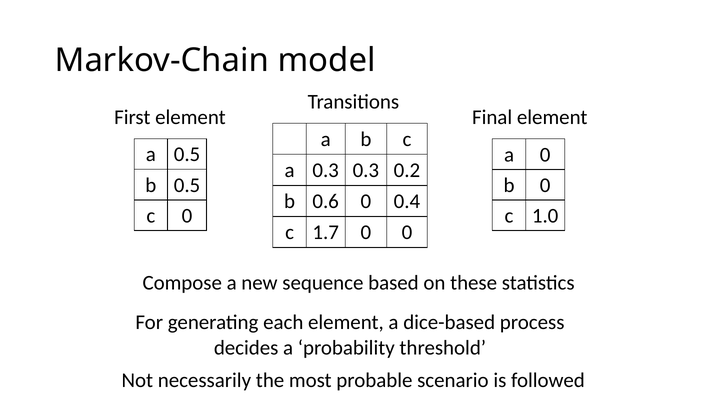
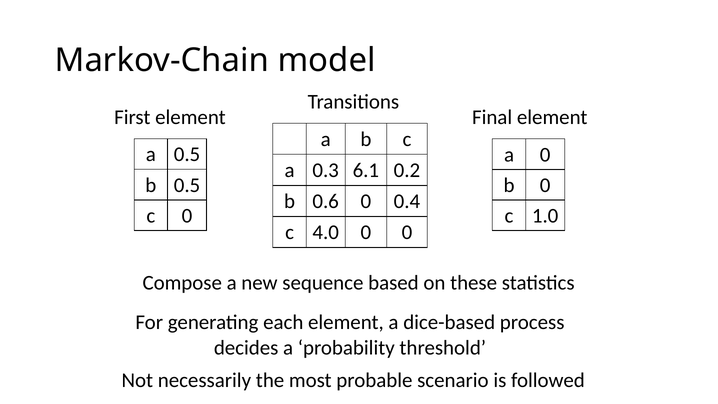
0.3 0.3: 0.3 -> 6.1
1.7: 1.7 -> 4.0
